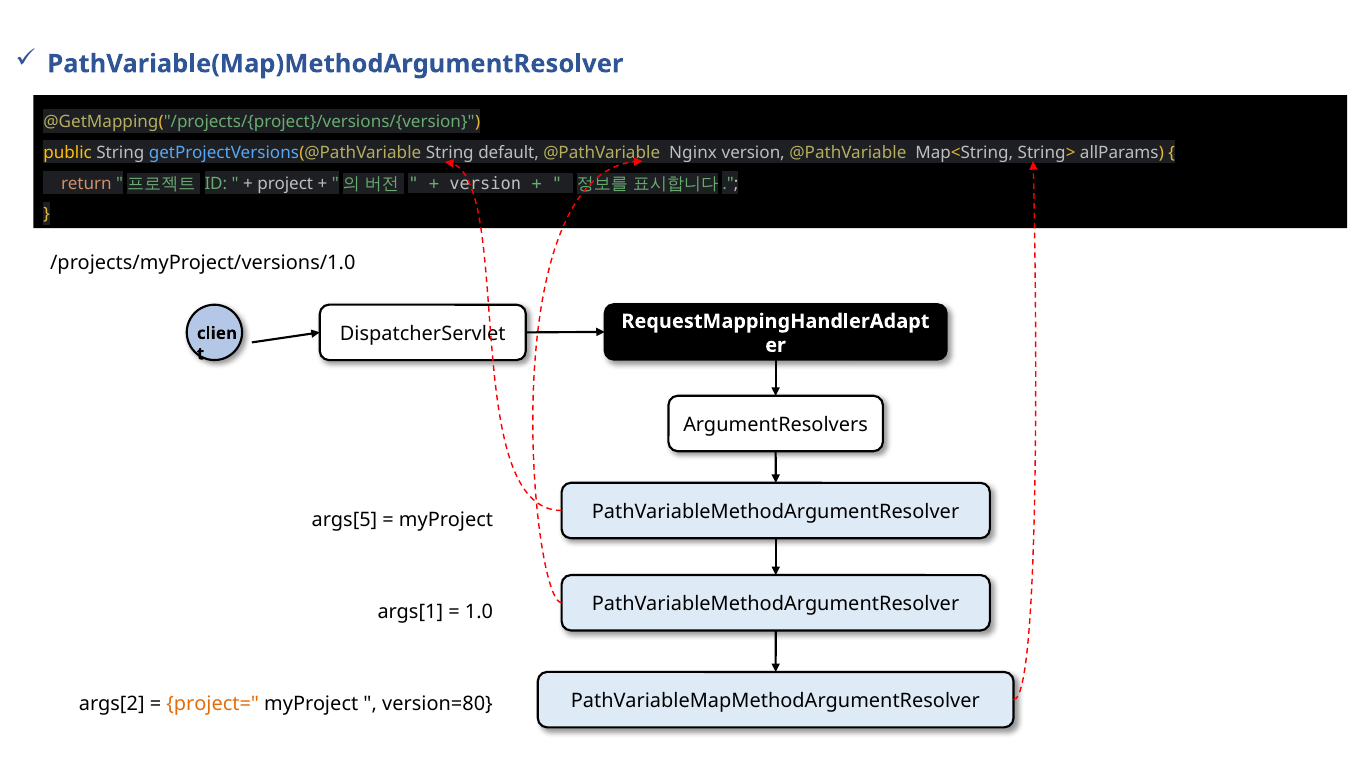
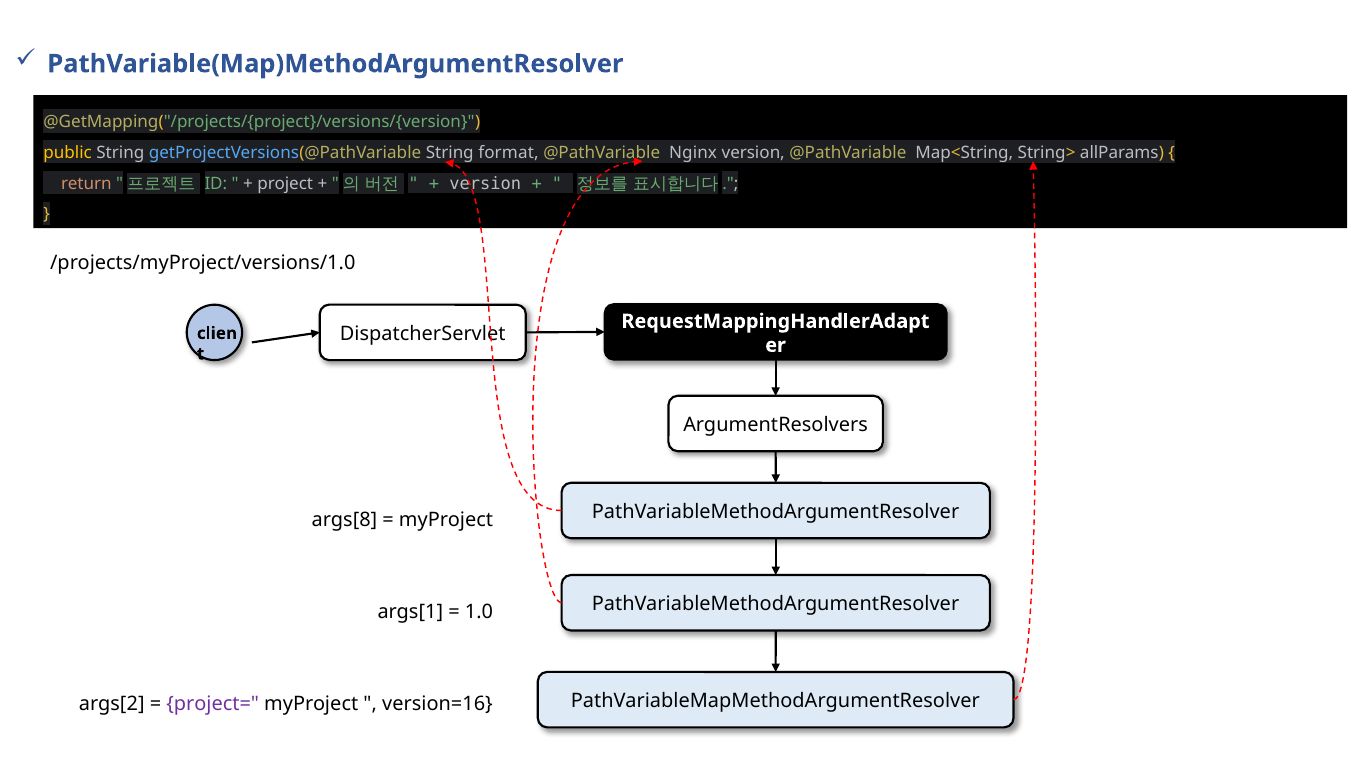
default: default -> format
args[5: args[5 -> args[8
project= colour: orange -> purple
version=80: version=80 -> version=16
